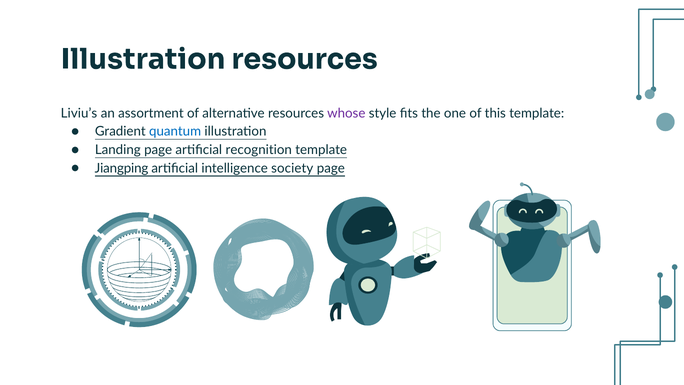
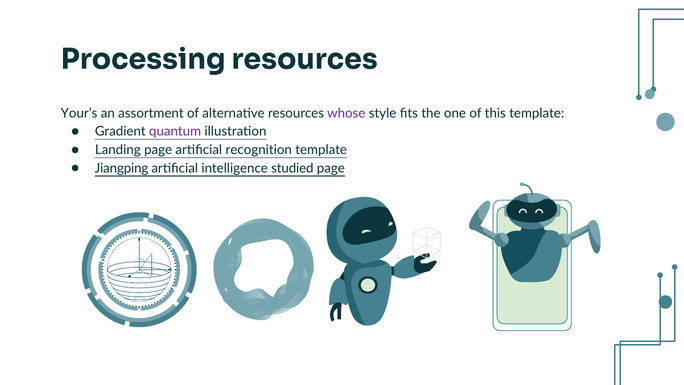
Illustration at (143, 59): Illustration -> Processing
Liviu’s: Liviu’s -> Your’s
quantum colour: blue -> purple
society: society -> studied
